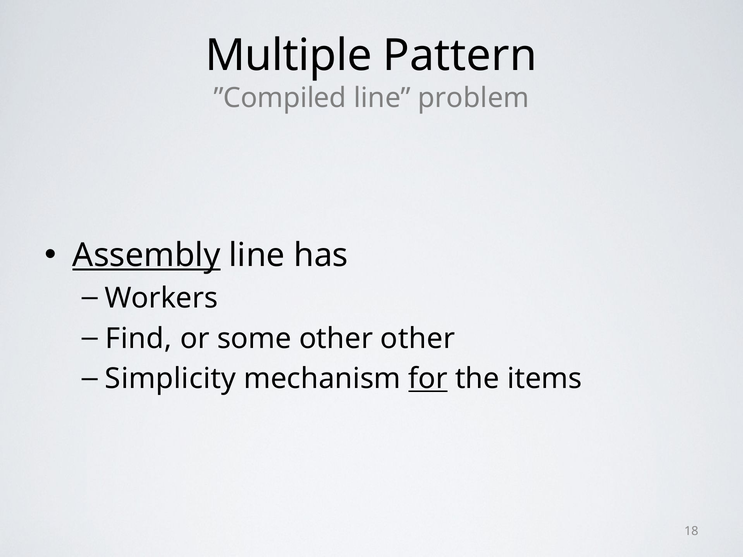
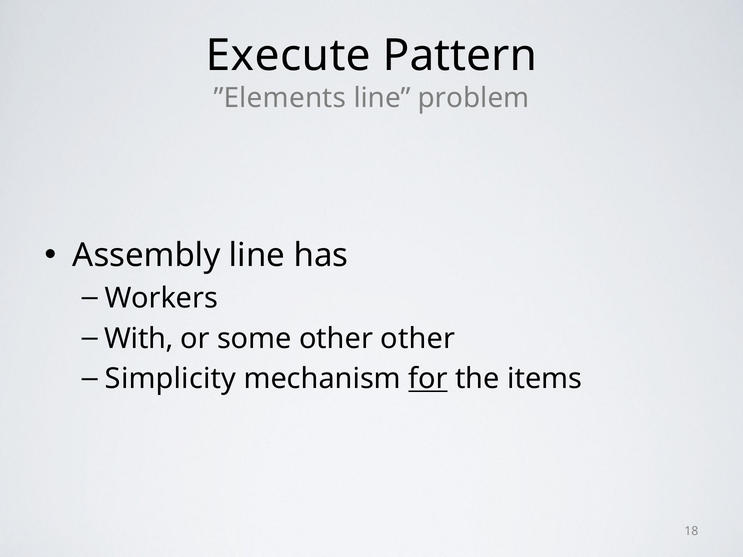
Multiple: Multiple -> Execute
”Compiled: ”Compiled -> ”Elements
Assembly underline: present -> none
Find: Find -> With
